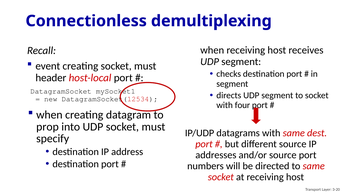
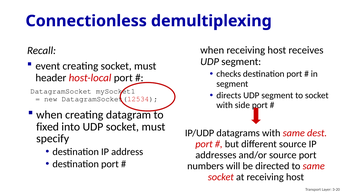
four: four -> side
prop: prop -> fixed
